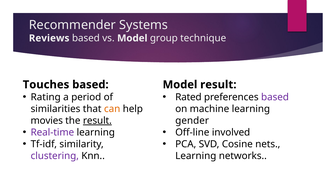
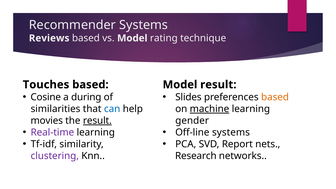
group: group -> rating
Rating: Rating -> Cosine
period: period -> during
Rated: Rated -> Slides
based at (275, 97) colour: purple -> orange
can colour: orange -> blue
machine underline: none -> present
Off-line involved: involved -> systems
Cosine: Cosine -> Report
Learning at (196, 156): Learning -> Research
